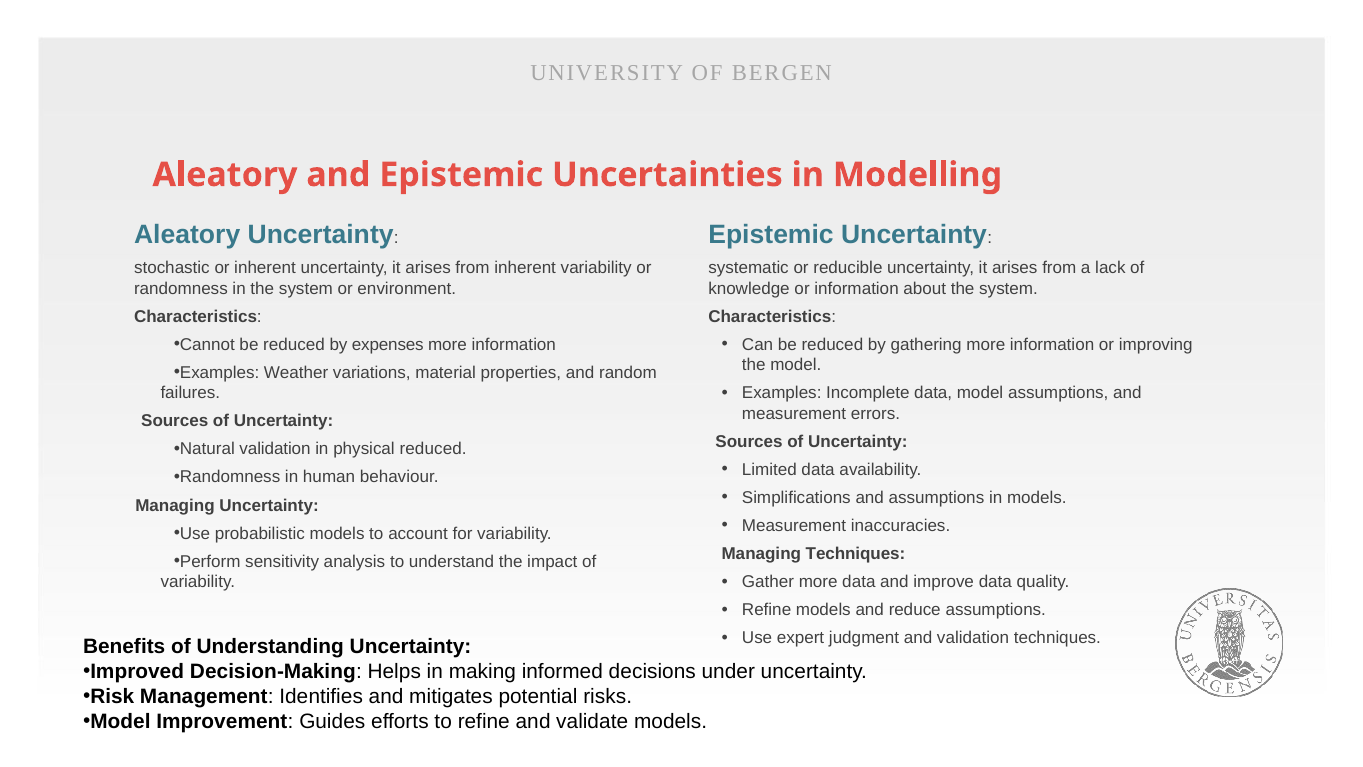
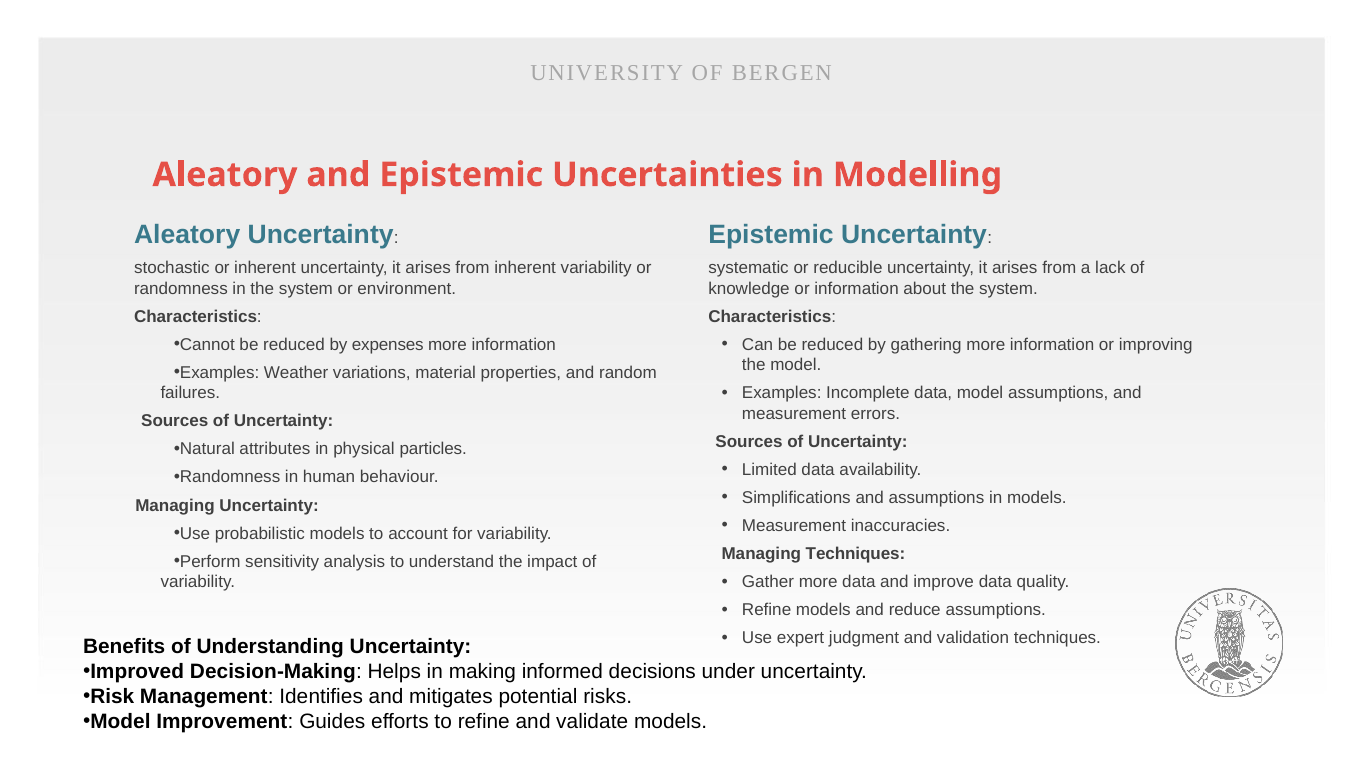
Natural validation: validation -> attributes
physical reduced: reduced -> particles
